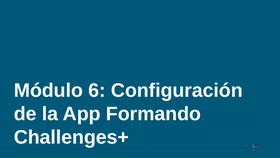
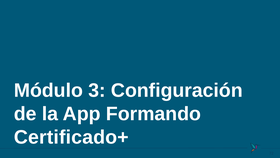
6: 6 -> 3
Challenges+: Challenges+ -> Certificado+
